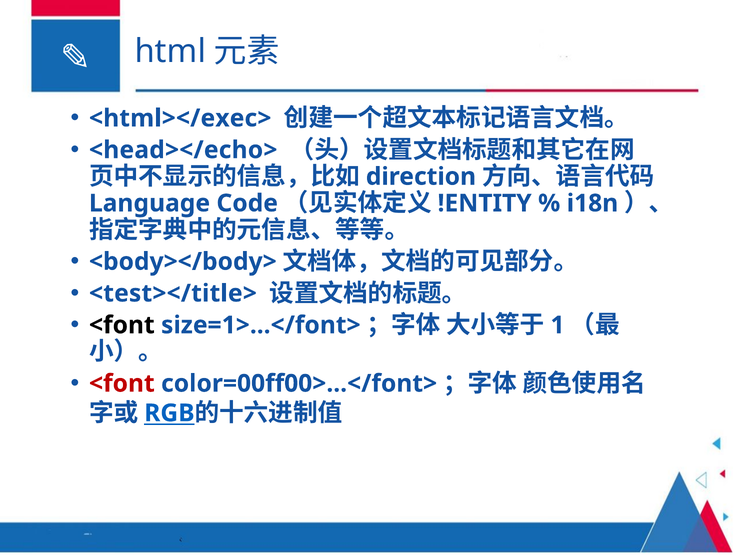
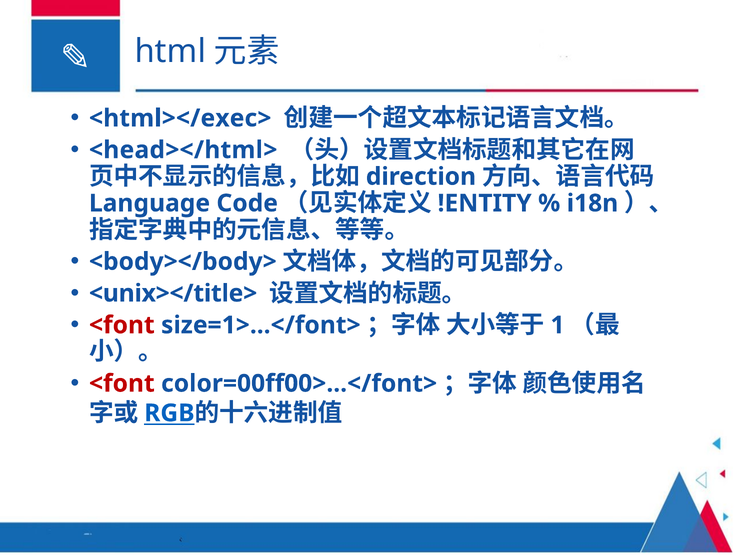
<head></echo>: <head></echo> -> <head></html>
<test></title>: <test></title> -> <unix></title>
<font at (122, 325) colour: black -> red
